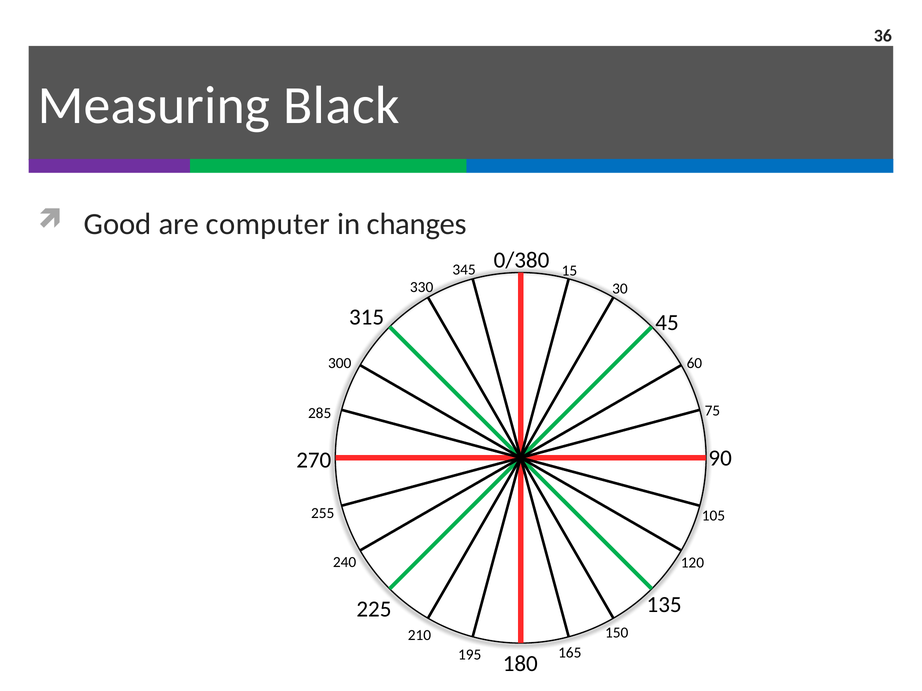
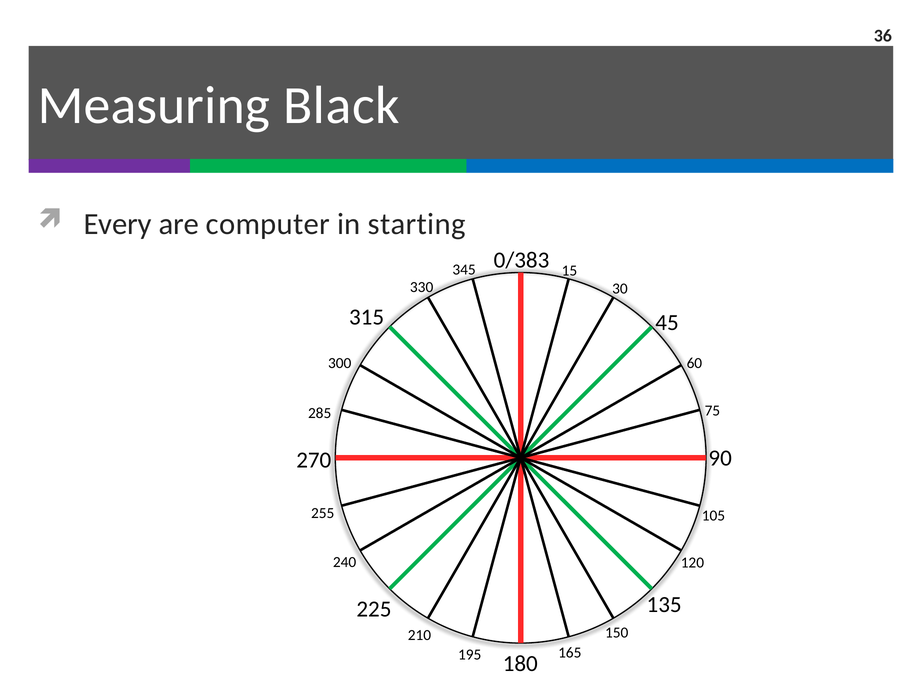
Good: Good -> Every
changes: changes -> starting
0/380: 0/380 -> 0/383
